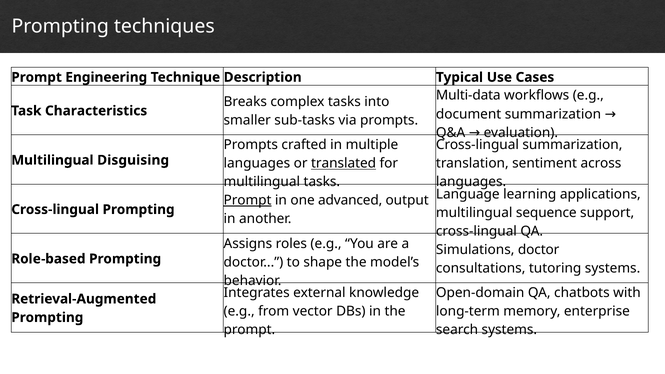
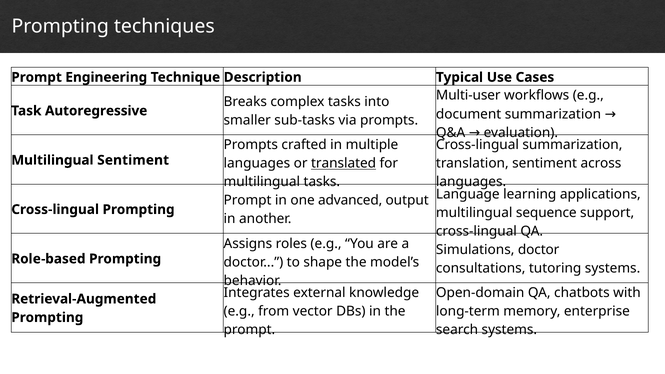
Multi-data: Multi-data -> Multi-user
Characteristics: Characteristics -> Autoregressive
Multilingual Disguising: Disguising -> Sentiment
Prompt at (248, 200) underline: present -> none
